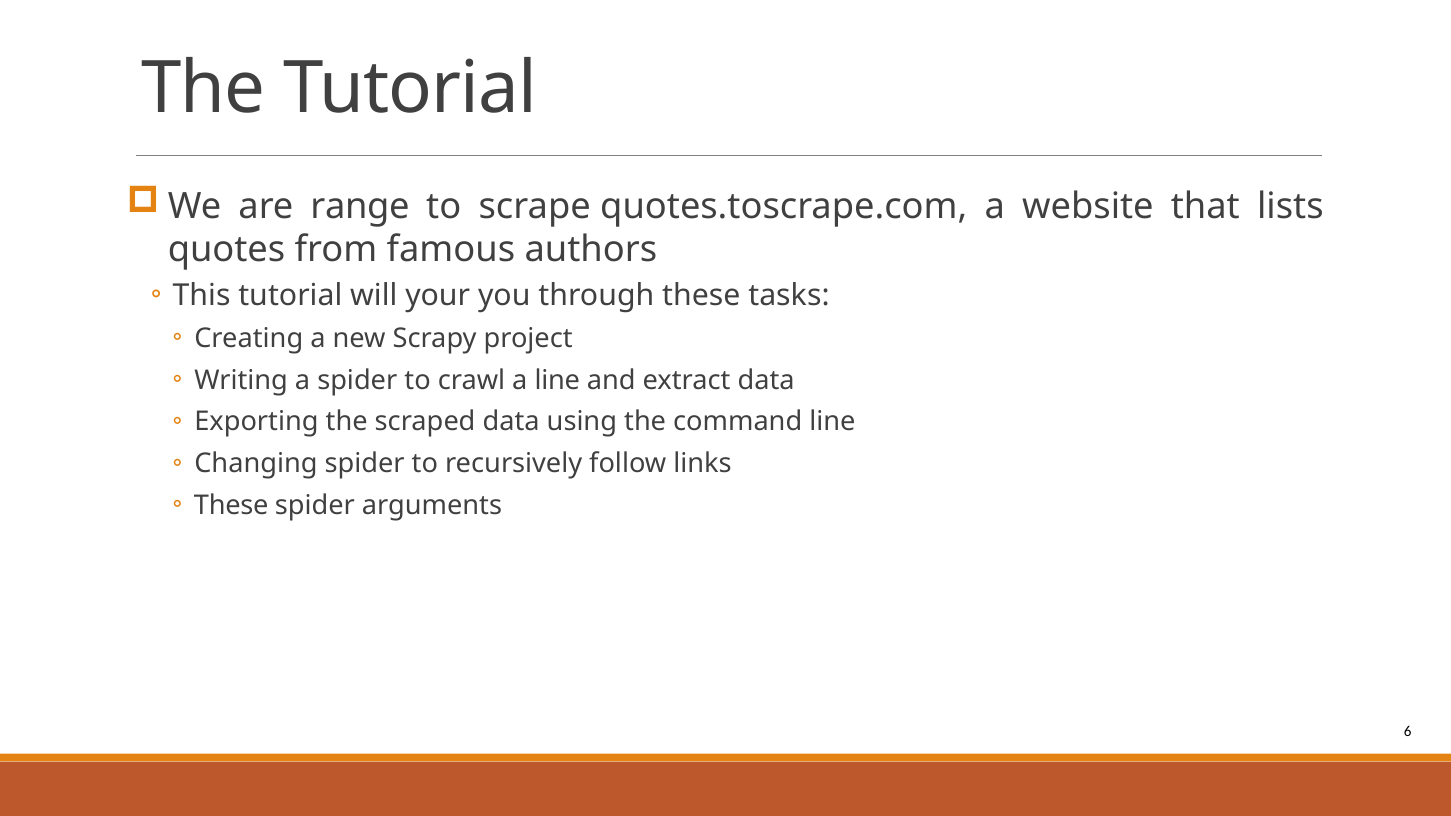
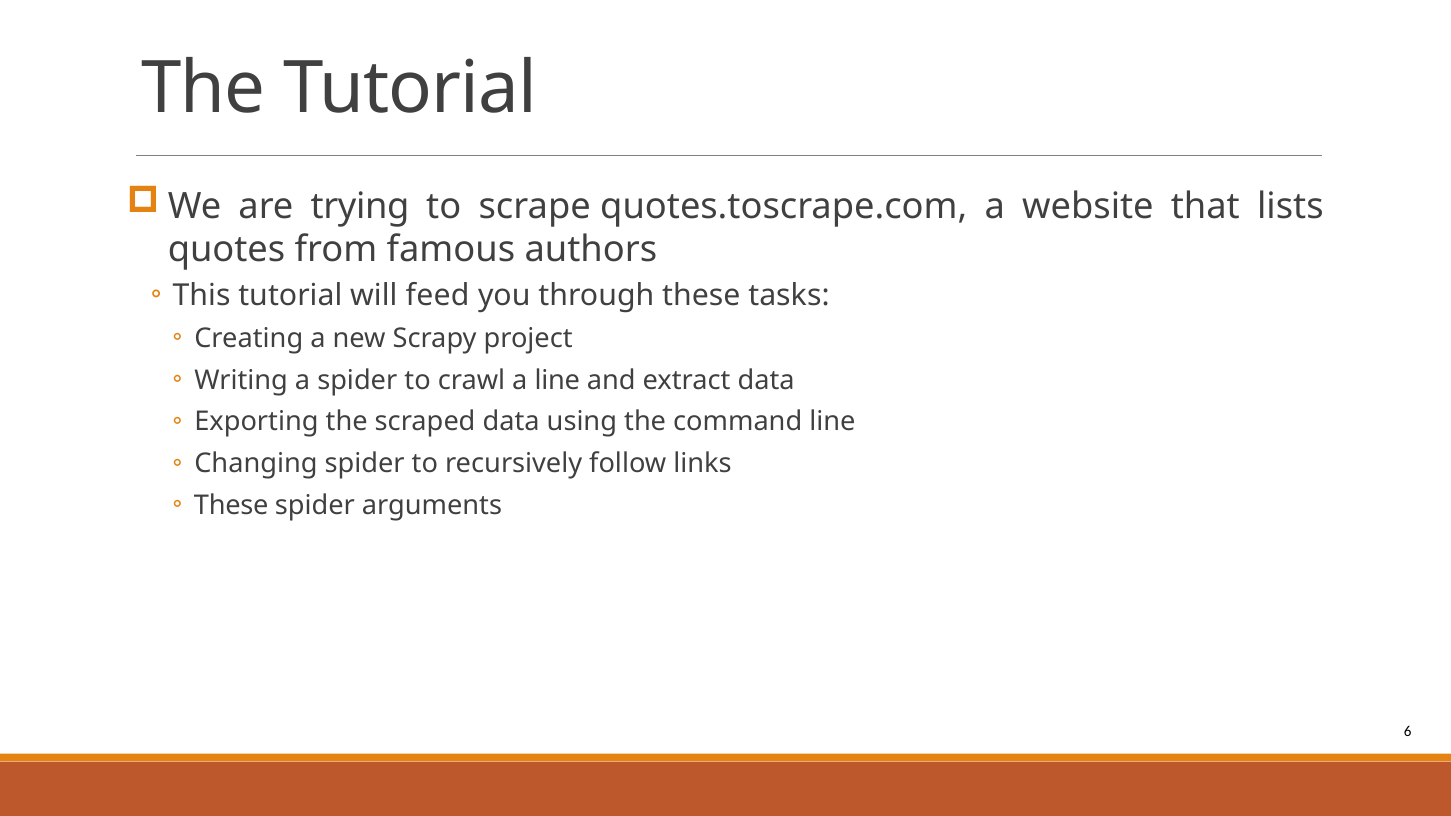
range: range -> trying
your: your -> feed
